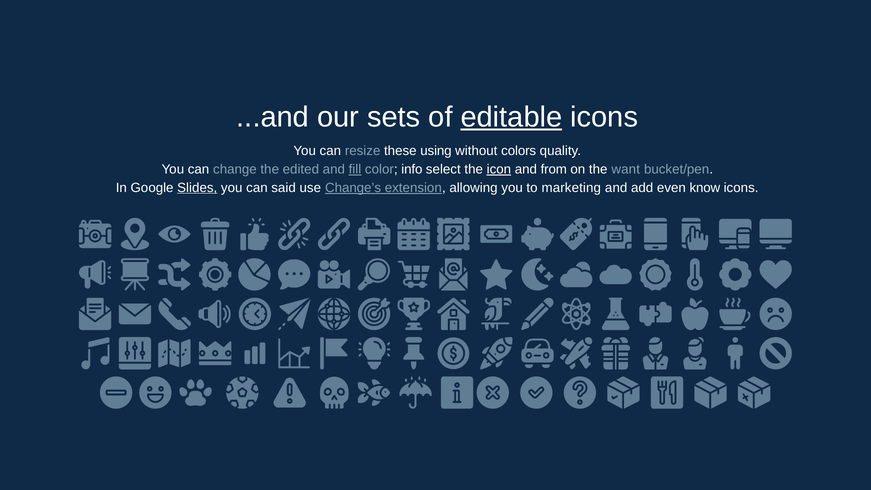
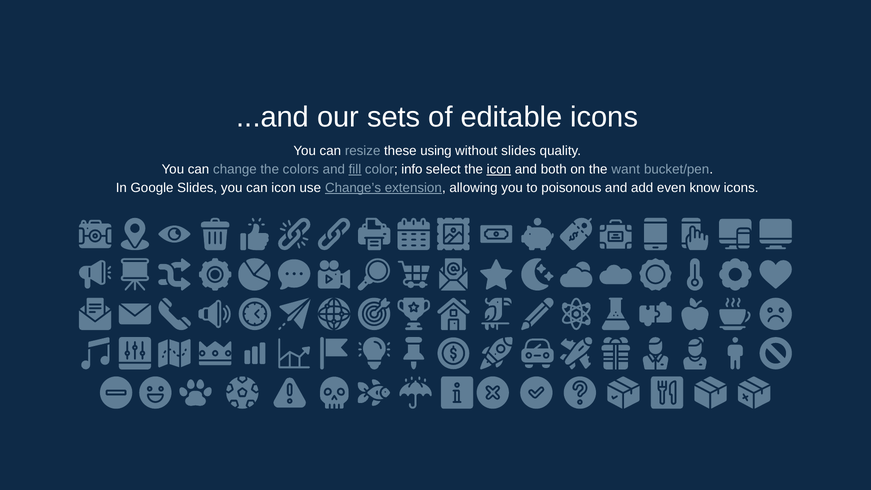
editable underline: present -> none
without colors: colors -> slides
edited: edited -> colors
from: from -> both
Slides at (197, 188) underline: present -> none
can said: said -> icon
marketing: marketing -> poisonous
